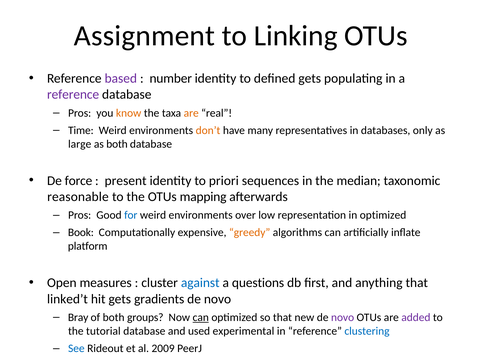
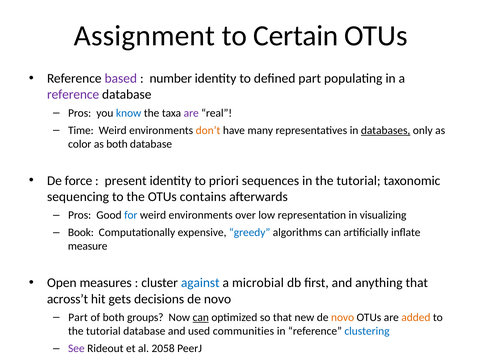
Linking: Linking -> Certain
defined gets: gets -> part
know colour: orange -> blue
are at (191, 113) colour: orange -> purple
databases underline: none -> present
large: large -> color
in the median: median -> tutorial
reasonable: reasonable -> sequencing
mapping: mapping -> contains
in optimized: optimized -> visualizing
greedy colour: orange -> blue
platform: platform -> measure
questions: questions -> microbial
linked’t: linked’t -> across’t
gradients: gradients -> decisions
Bray at (78, 318): Bray -> Part
novo at (343, 318) colour: purple -> orange
added colour: purple -> orange
experimental: experimental -> communities
See colour: blue -> purple
2009: 2009 -> 2058
